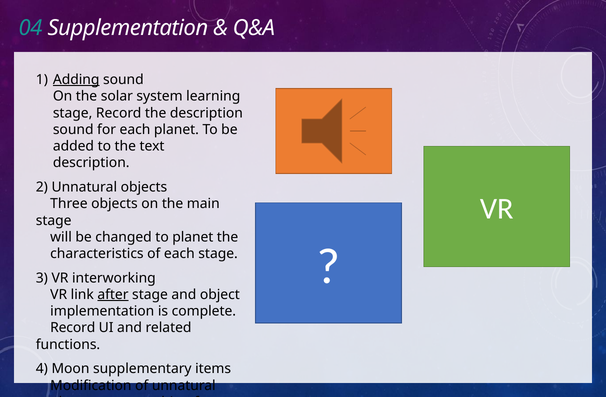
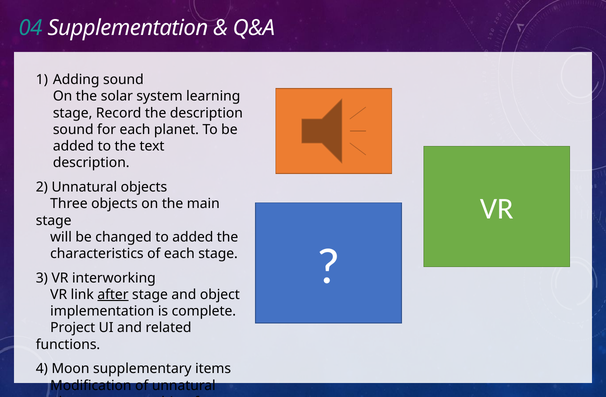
Adding underline: present -> none
to planet: planet -> added
Record at (73, 328): Record -> Project
